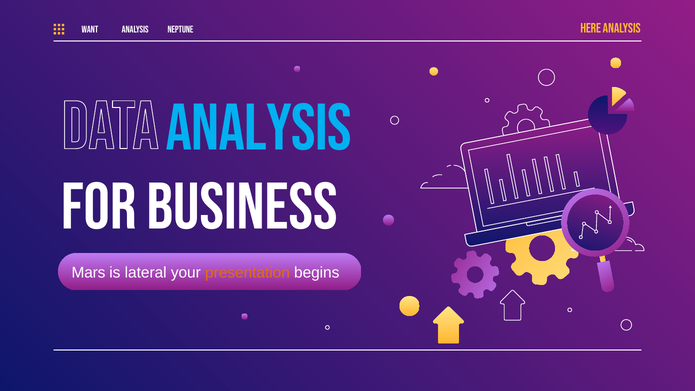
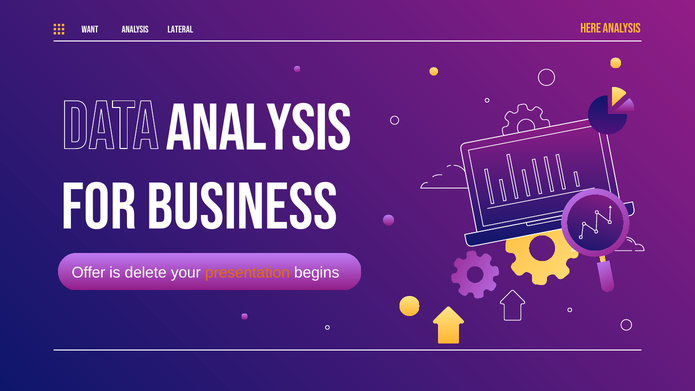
NEPTUNE: NEPTUNE -> LATERAL
ANALYSIS at (259, 128) colour: light blue -> white
Mars: Mars -> Offer
lateral: lateral -> delete
